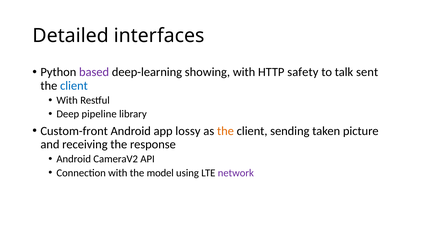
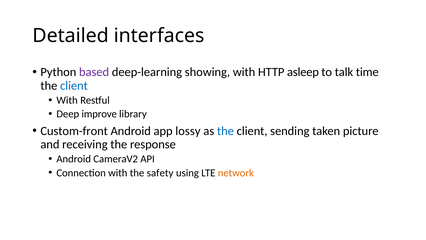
safety: safety -> asleep
sent: sent -> time
pipeline: pipeline -> improve
the at (225, 131) colour: orange -> blue
model: model -> safety
network colour: purple -> orange
